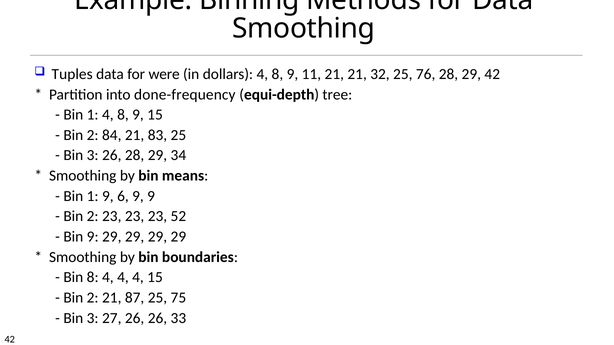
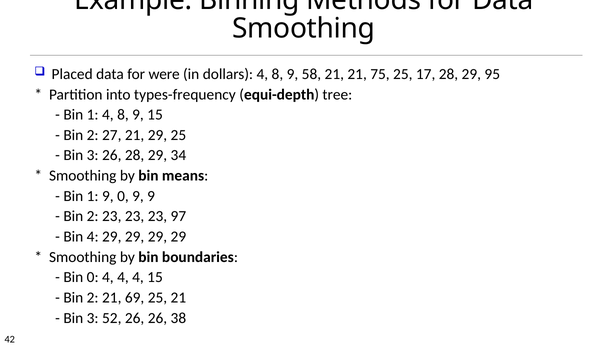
Tuples: Tuples -> Placed
11: 11 -> 58
32: 32 -> 75
76: 76 -> 17
29 42: 42 -> 95
done-frequency: done-frequency -> types-frequency
84: 84 -> 27
21 83: 83 -> 29
9 6: 6 -> 0
52: 52 -> 97
Bin 9: 9 -> 4
Bin 8: 8 -> 0
87: 87 -> 69
25 75: 75 -> 21
27: 27 -> 52
33: 33 -> 38
